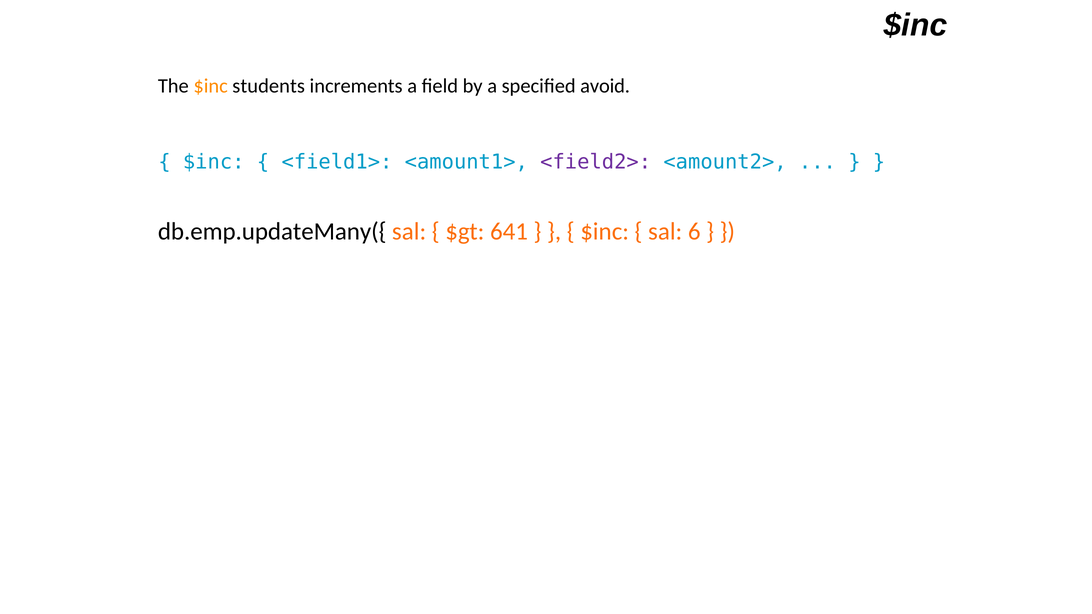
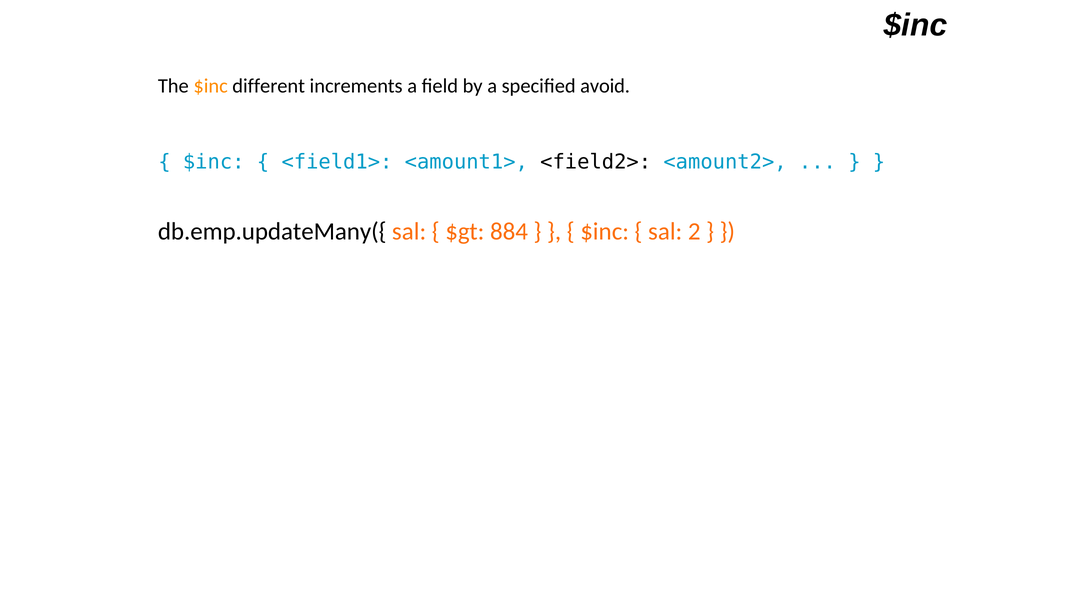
students: students -> different
<field2> colour: purple -> black
641: 641 -> 884
6: 6 -> 2
